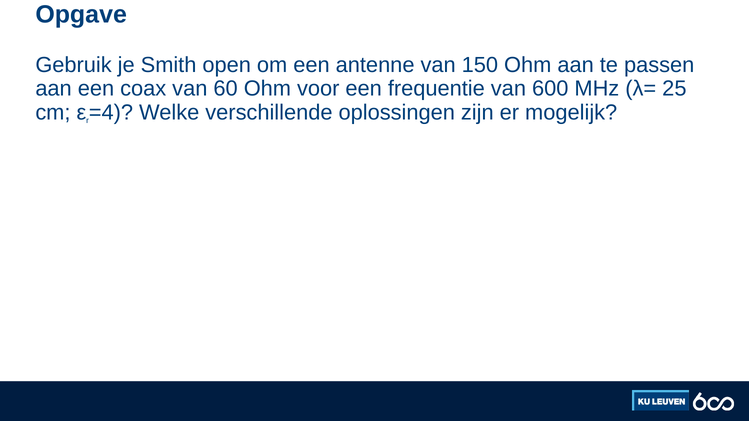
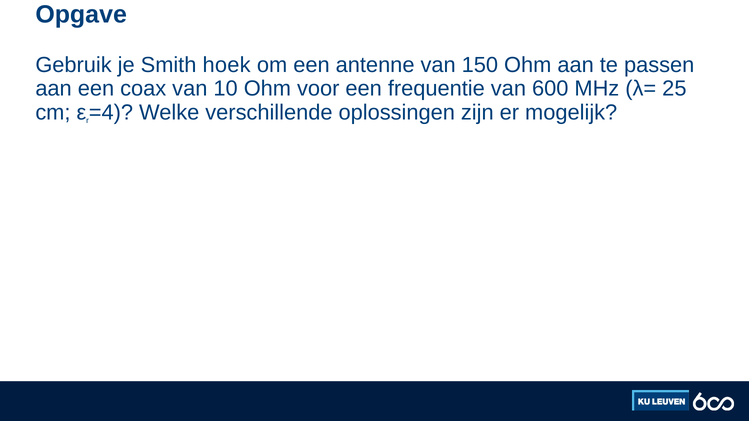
open: open -> hoek
60: 60 -> 10
